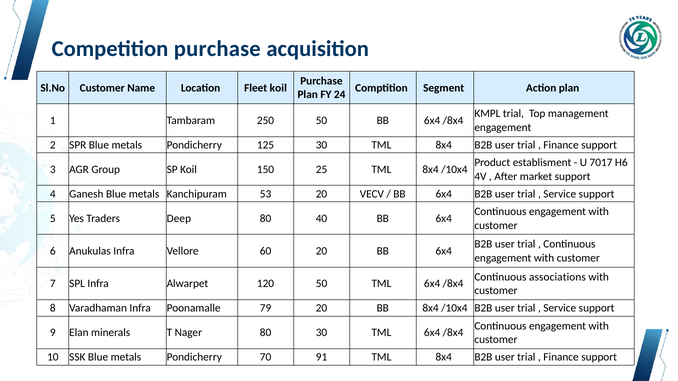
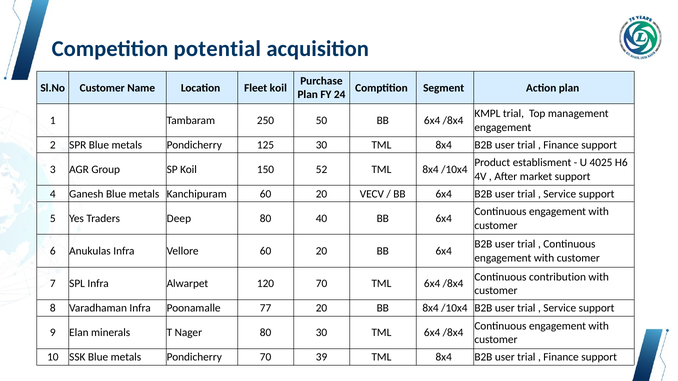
Competition purchase: purchase -> potential
7017: 7017 -> 4025
25: 25 -> 52
Kanchipuram 53: 53 -> 60
associations: associations -> contribution
120 50: 50 -> 70
79: 79 -> 77
91: 91 -> 39
